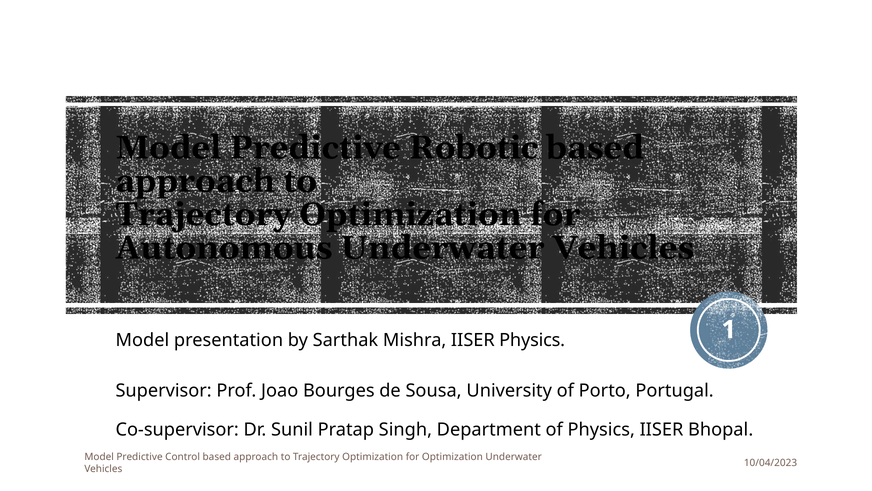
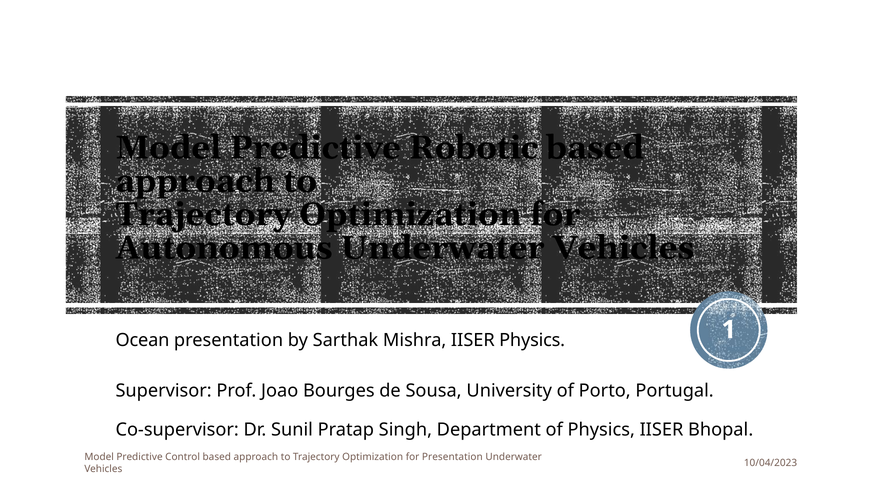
Model at (142, 340): Model -> Ocean
for Optimization: Optimization -> Presentation
